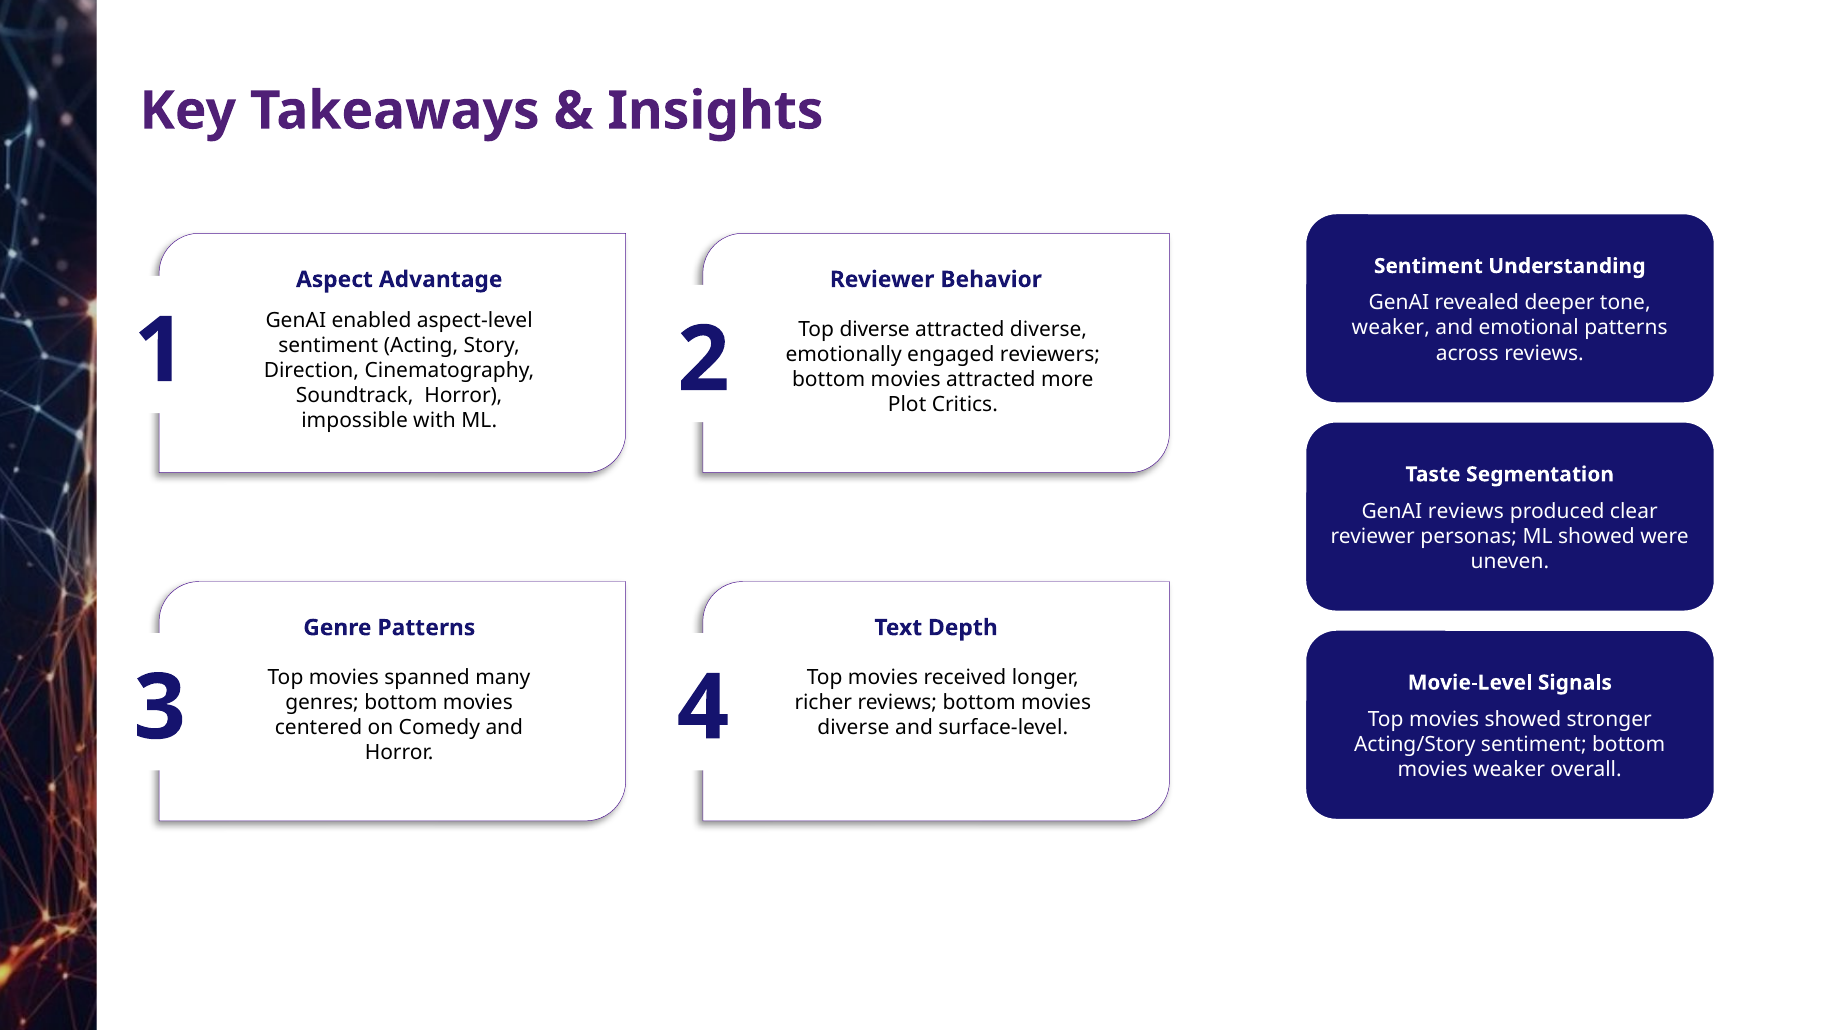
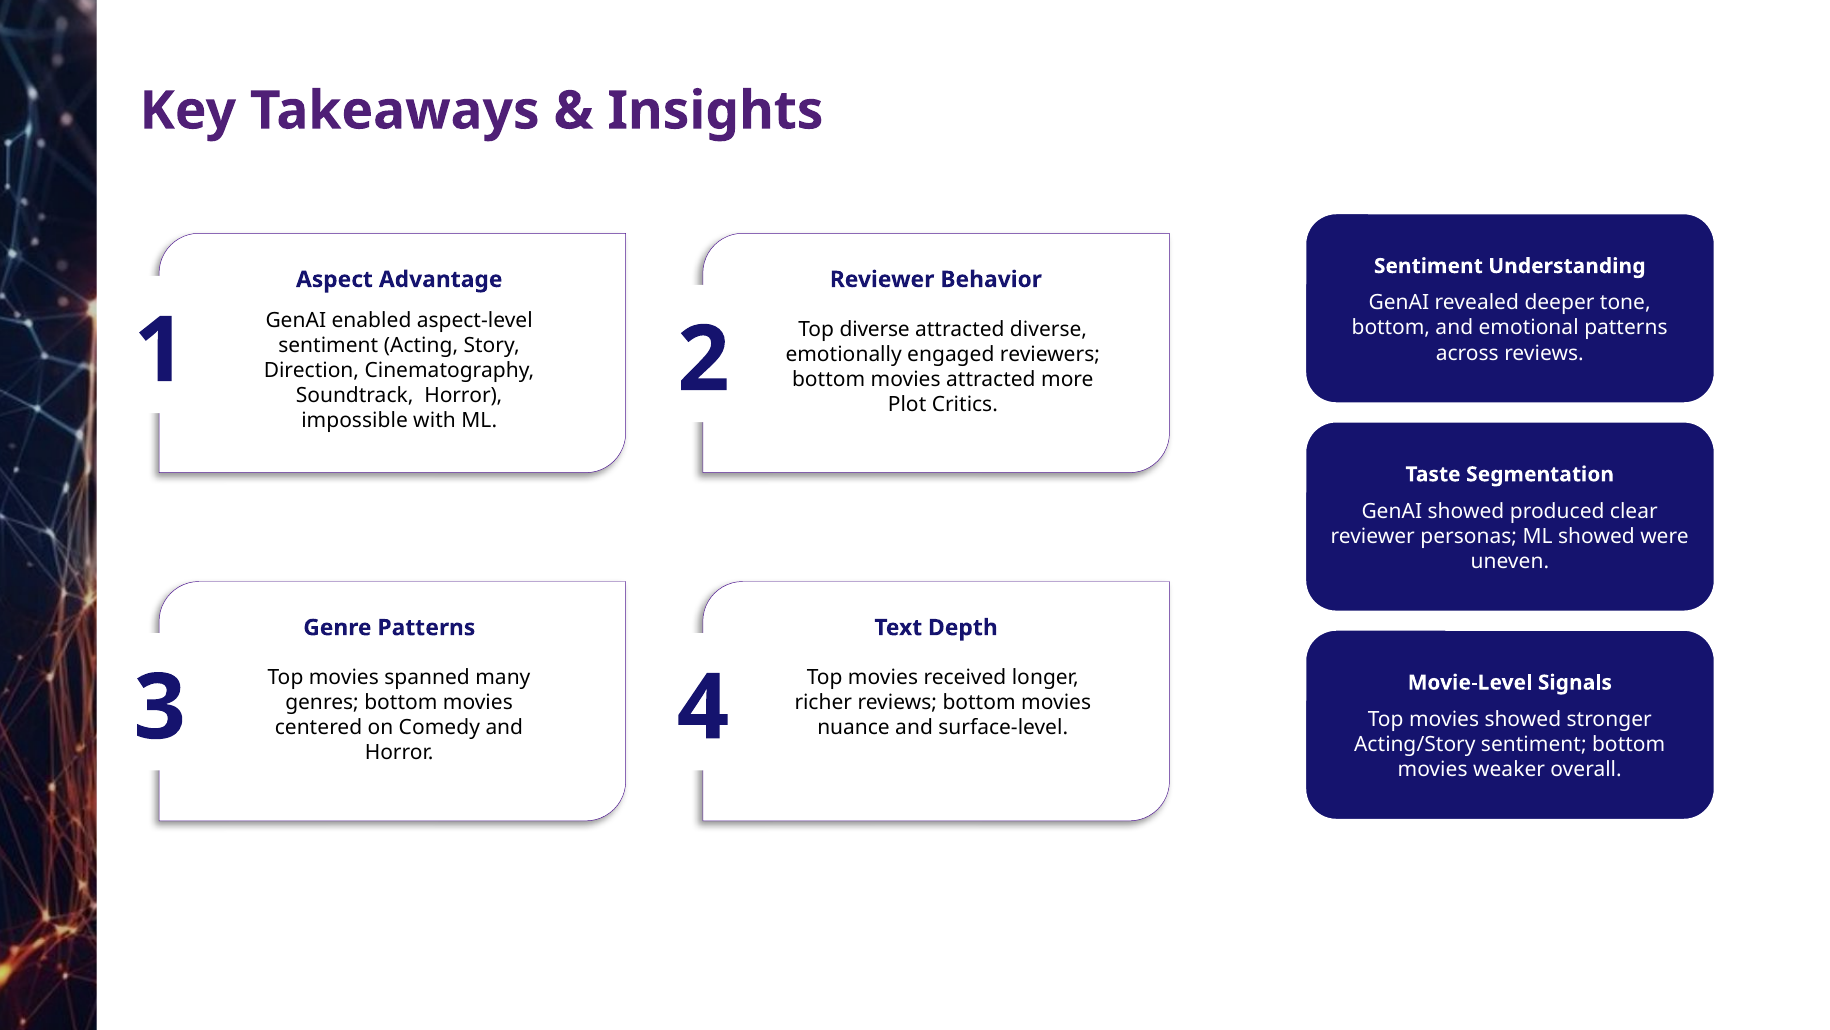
weaker at (1391, 328): weaker -> bottom
GenAI reviews: reviews -> showed
diverse at (853, 727): diverse -> nuance
